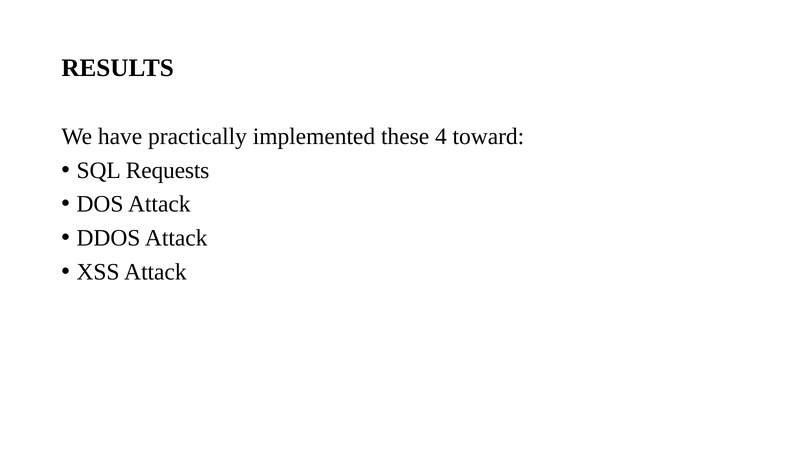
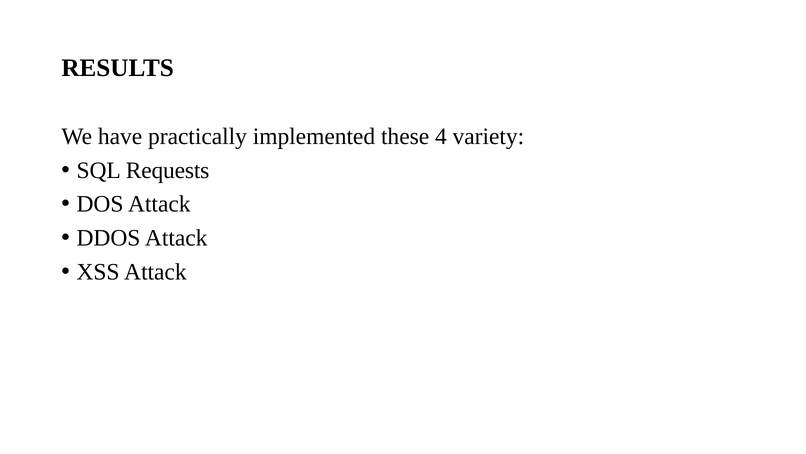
toward: toward -> variety
